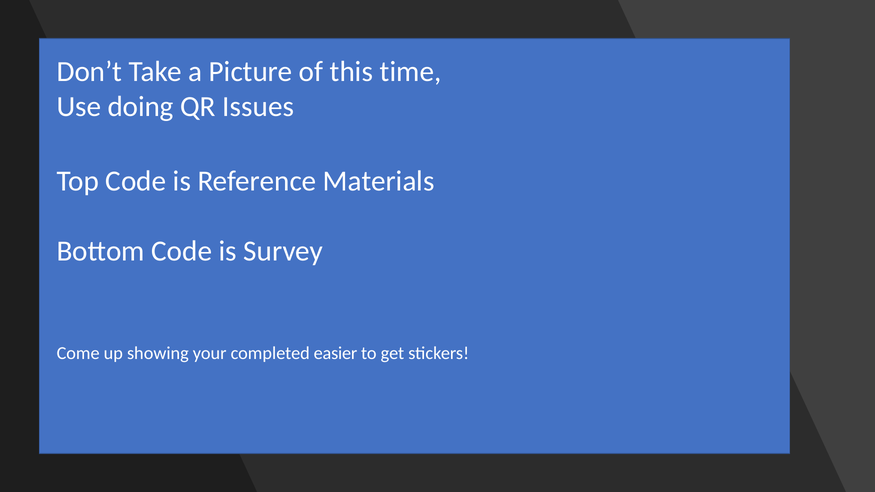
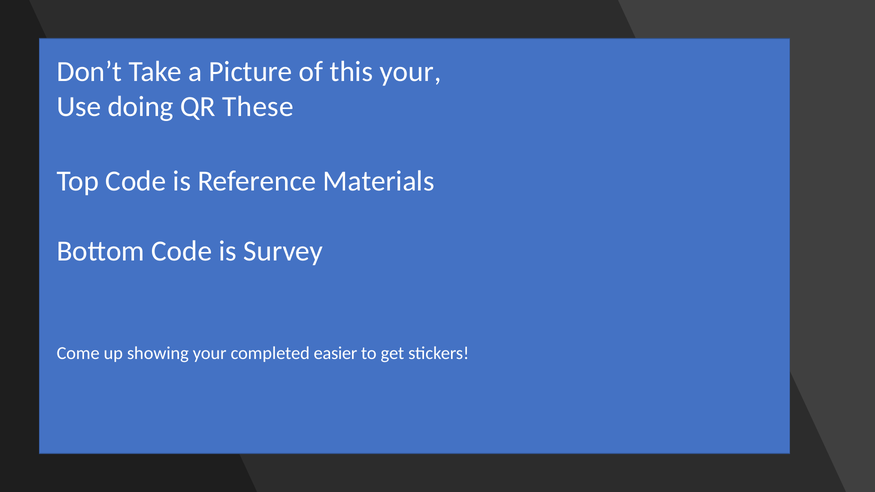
this time: time -> your
Issues: Issues -> These
